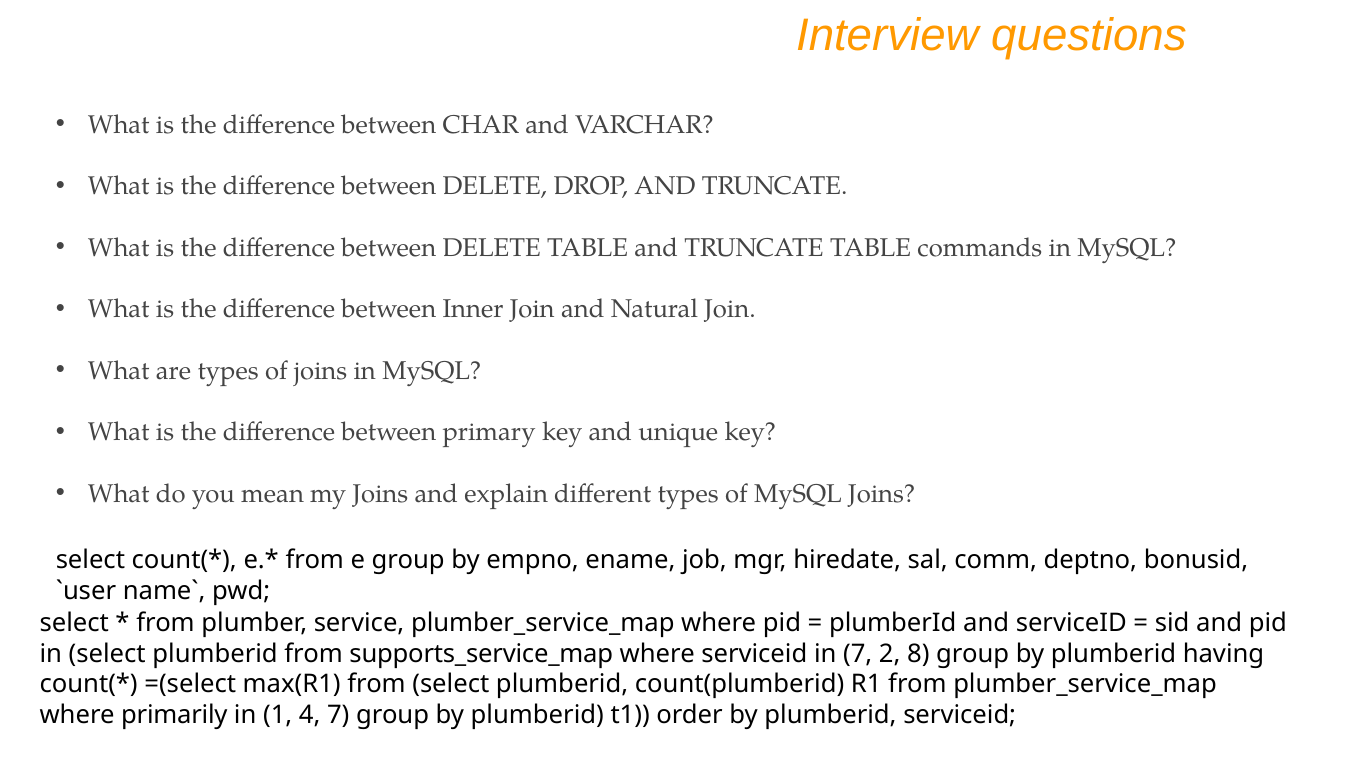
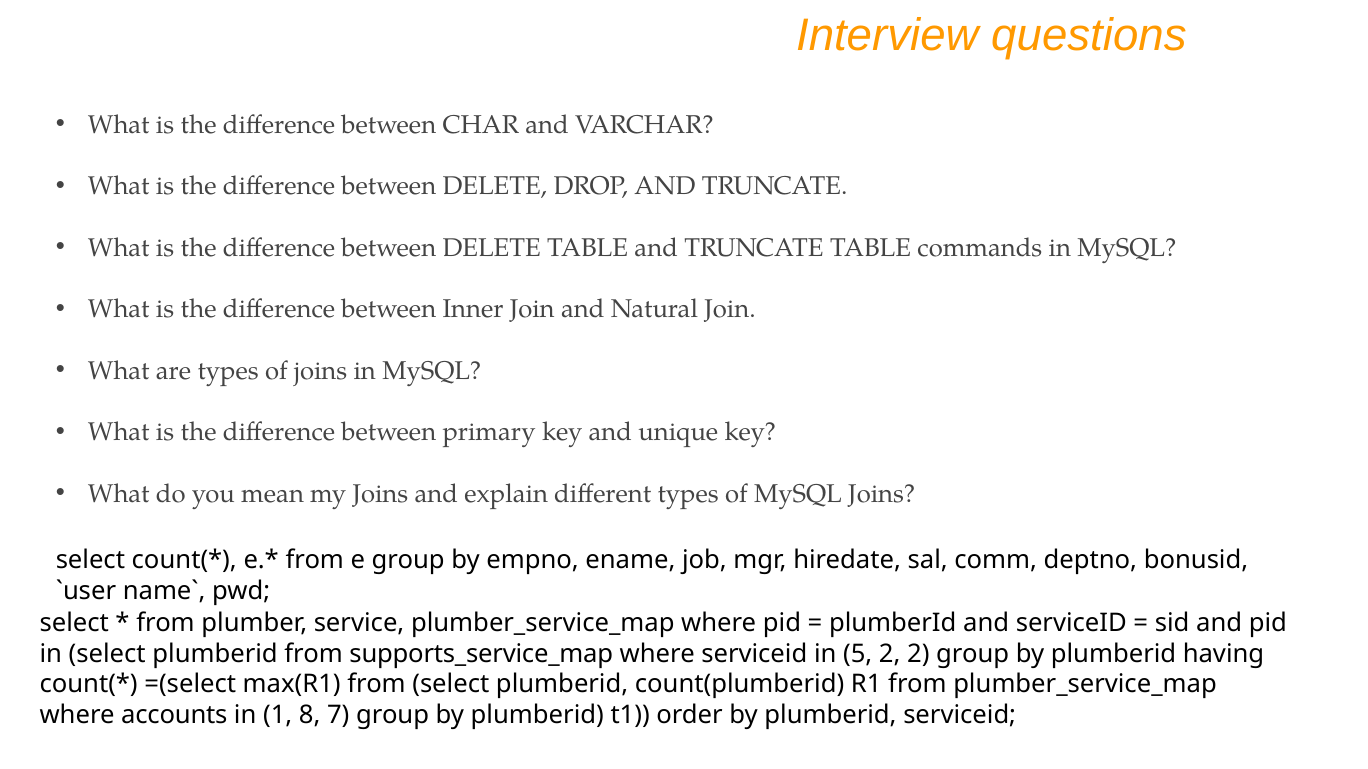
in 7: 7 -> 5
2 8: 8 -> 2
primarily: primarily -> accounts
4: 4 -> 8
